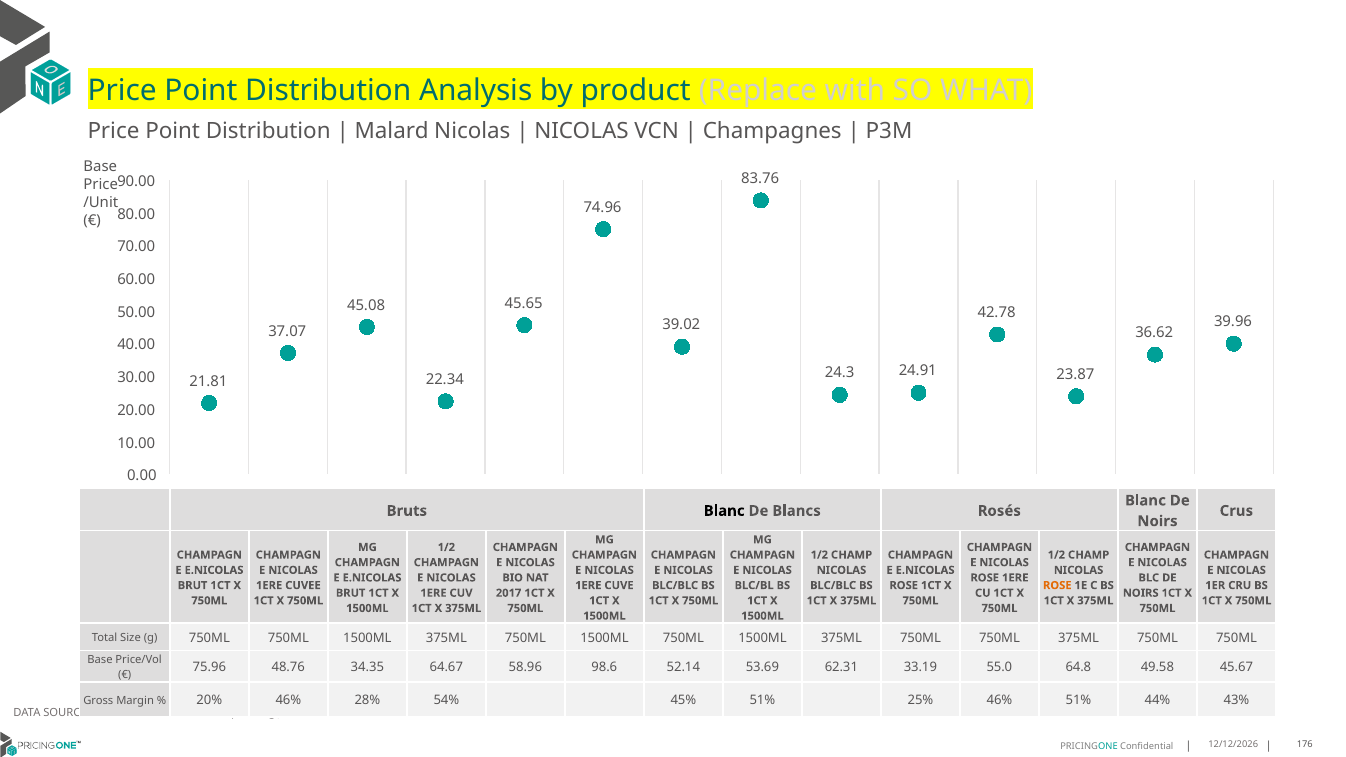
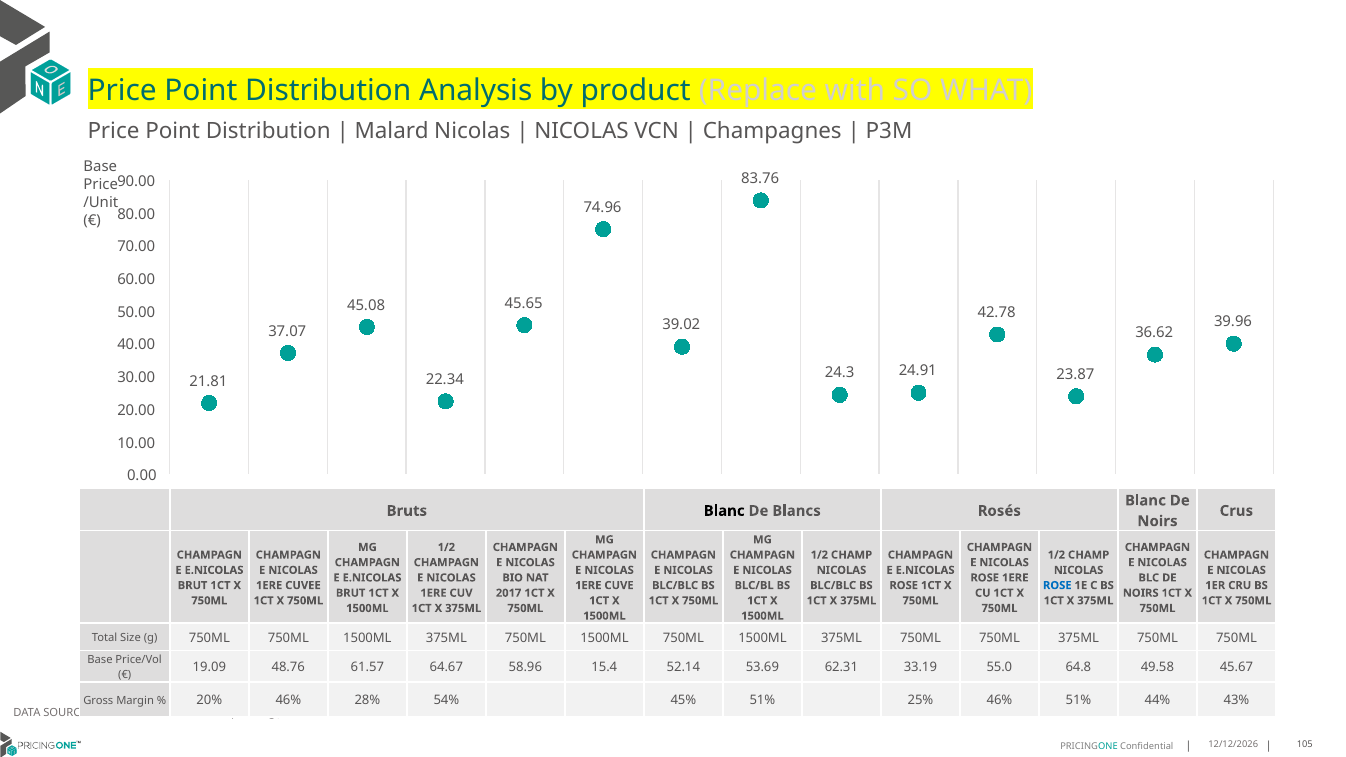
ROSE at (1057, 586) colour: orange -> blue
75.96: 75.96 -> 19.09
34.35: 34.35 -> 61.57
98.6: 98.6 -> 15.4
176: 176 -> 105
